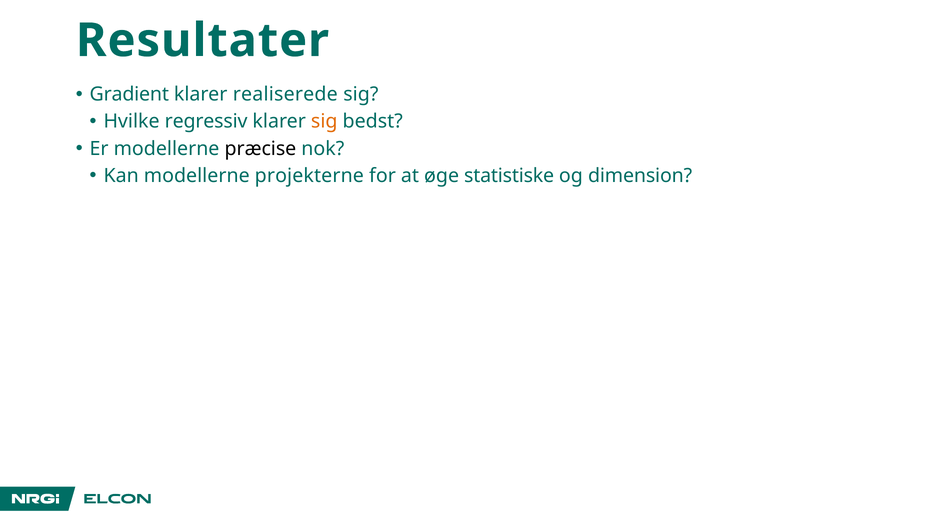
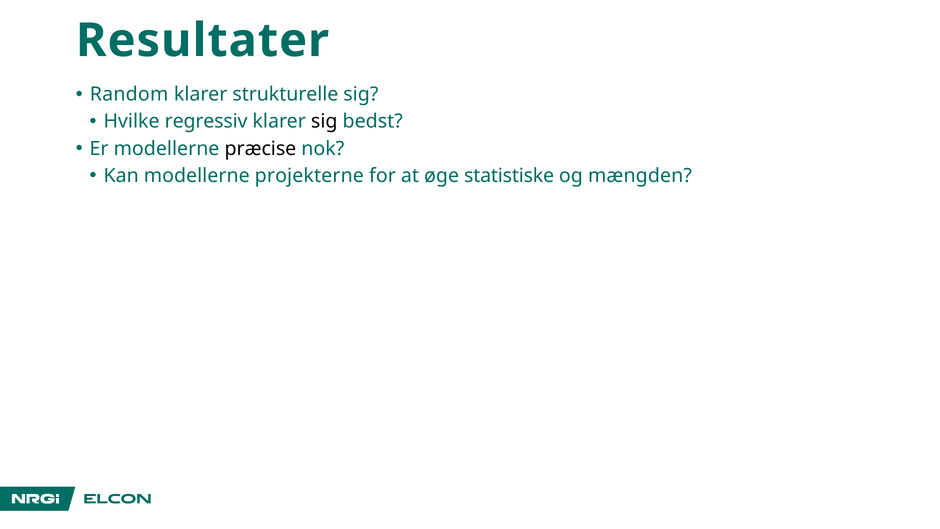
Gradient: Gradient -> Random
realiserede: realiserede -> strukturelle
sig at (324, 121) colour: orange -> black
dimension: dimension -> mængden
